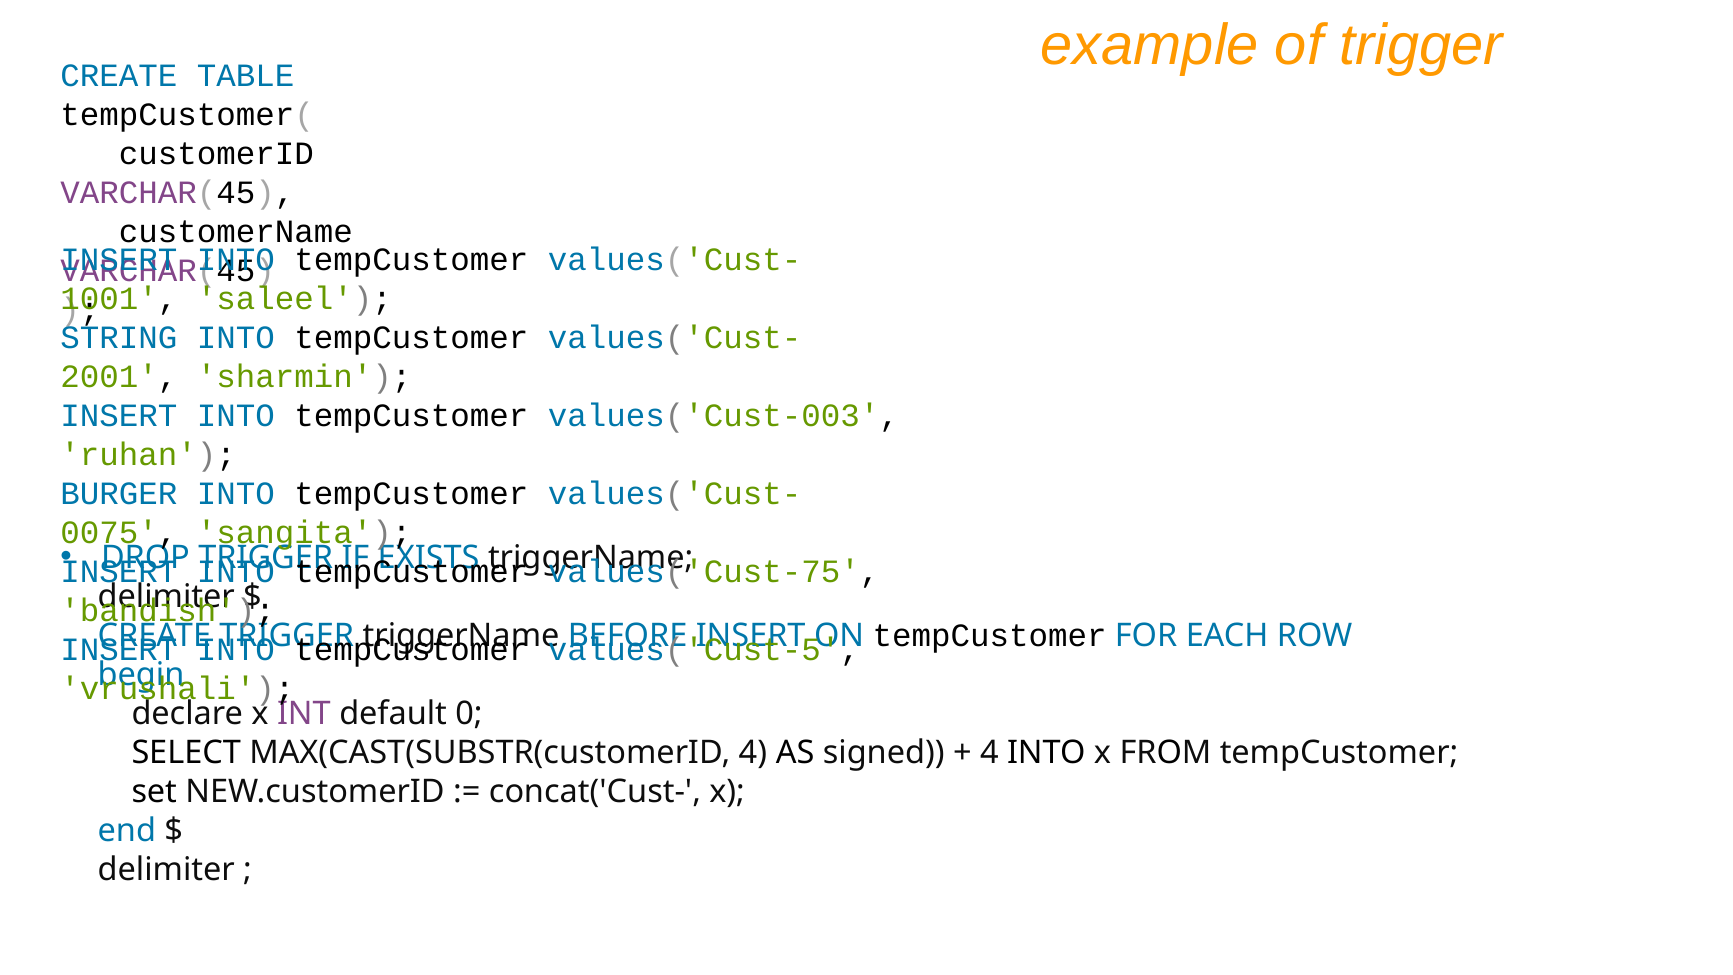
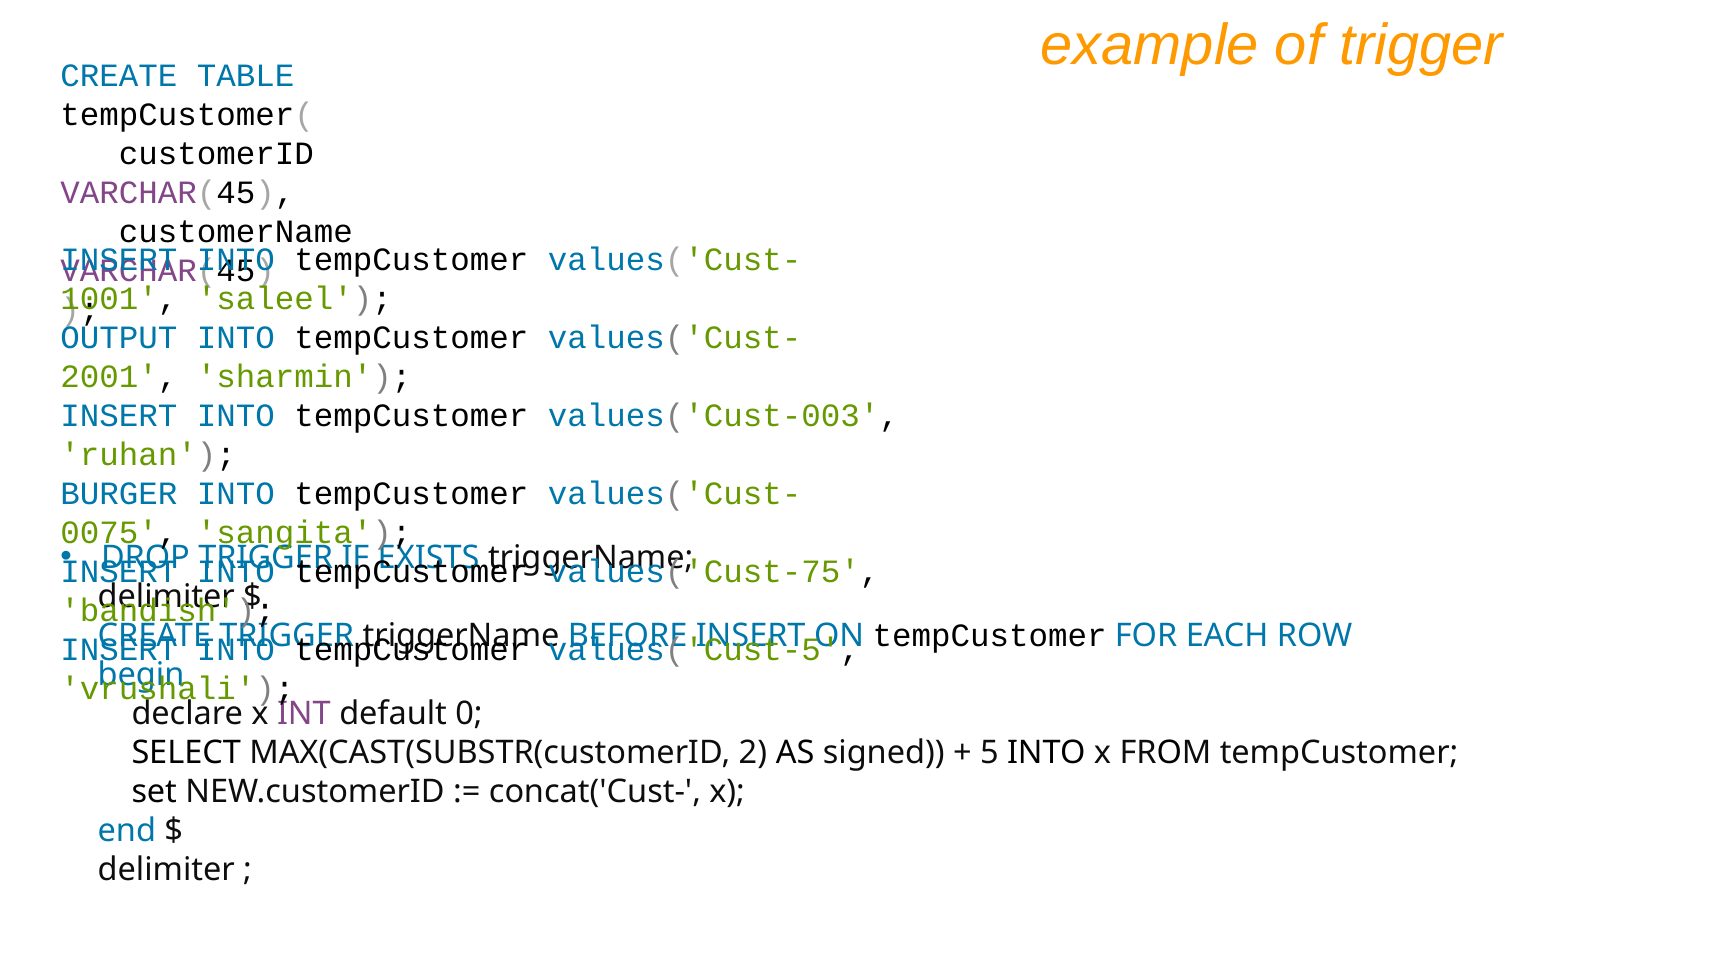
STRING: STRING -> OUTPUT
MAX(CAST(SUBSTR(customerID 4: 4 -> 2
4 at (989, 752): 4 -> 5
